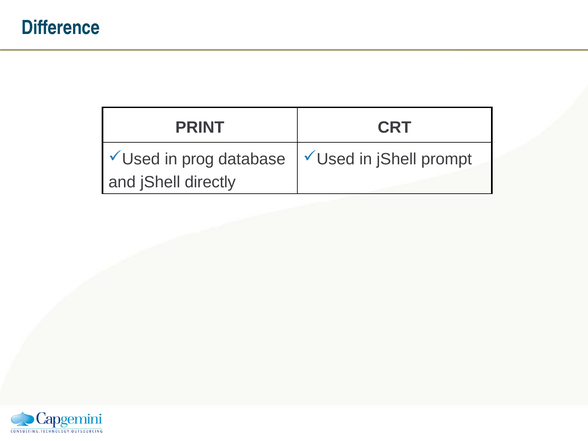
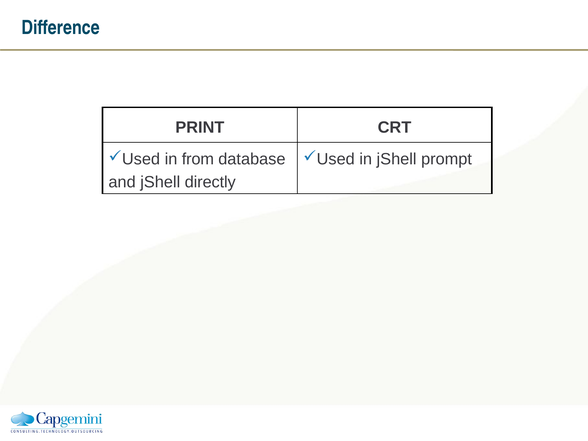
prog: prog -> from
